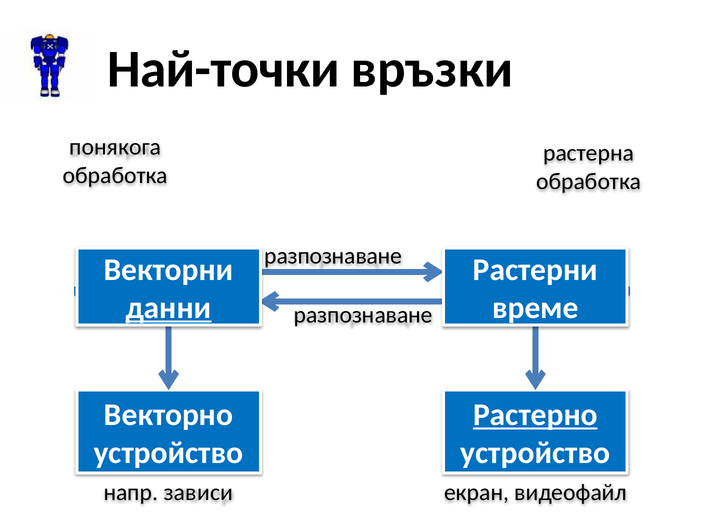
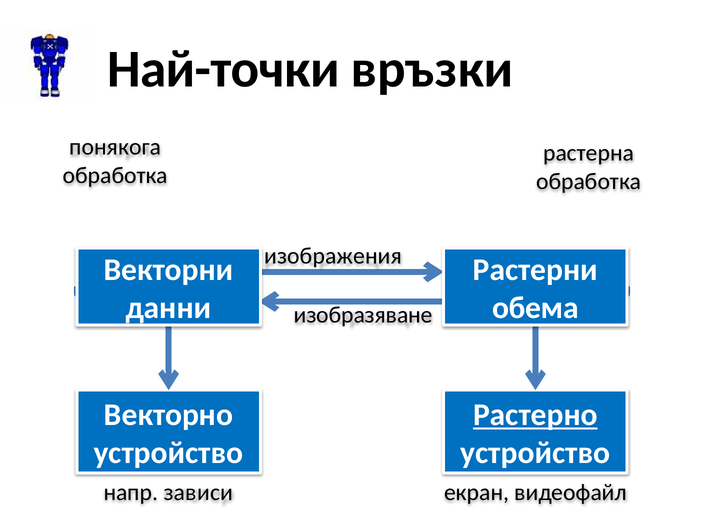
разпознаване at (333, 256): разпознаване -> изображения
данни underline: present -> none
време: време -> обема
разпознаване at (363, 315): разпознаване -> изобразяване
